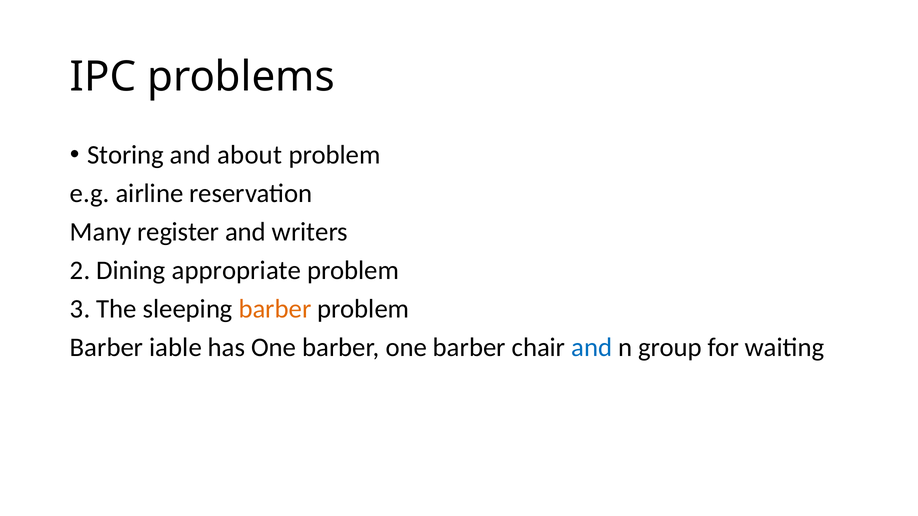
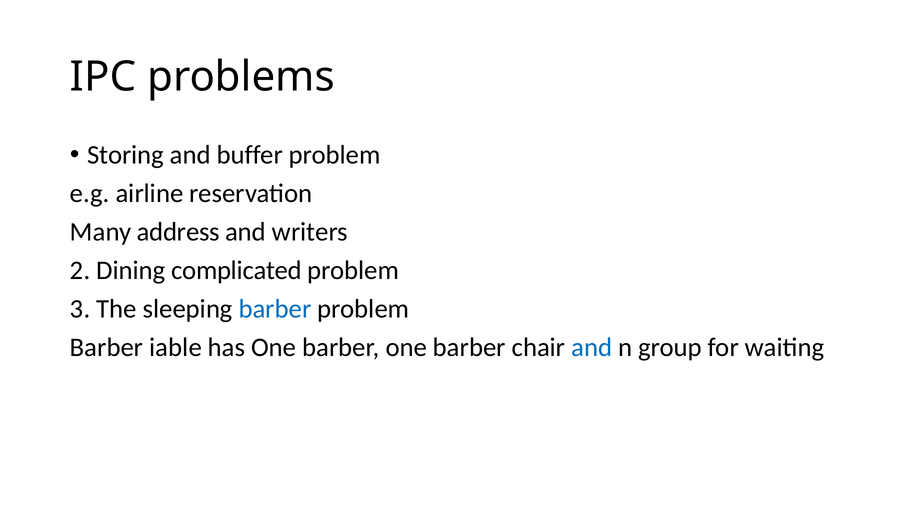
about: about -> buffer
register: register -> address
appropriate: appropriate -> complicated
barber at (275, 309) colour: orange -> blue
